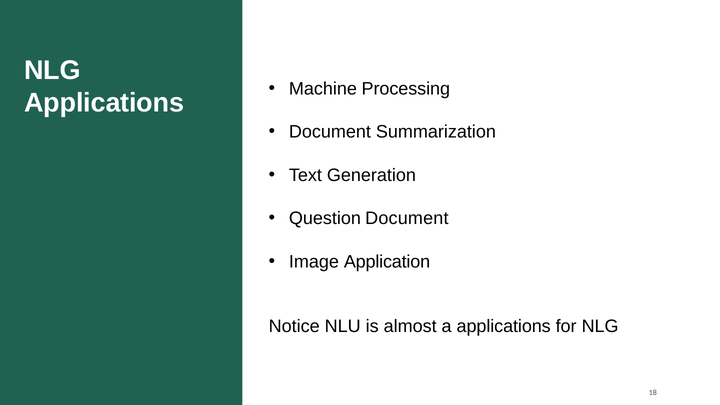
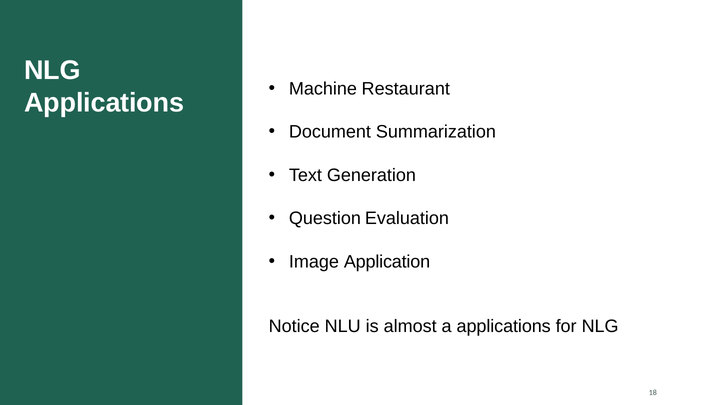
Processing: Processing -> Restaurant
Question Document: Document -> Evaluation
